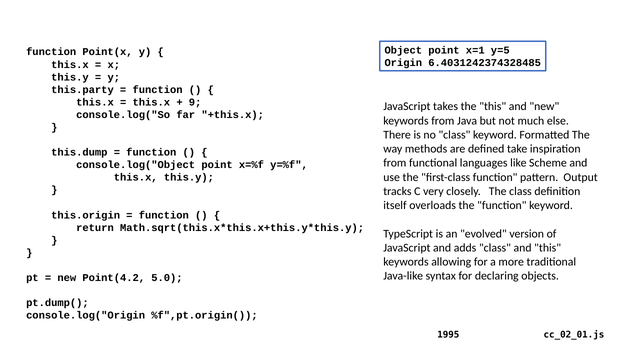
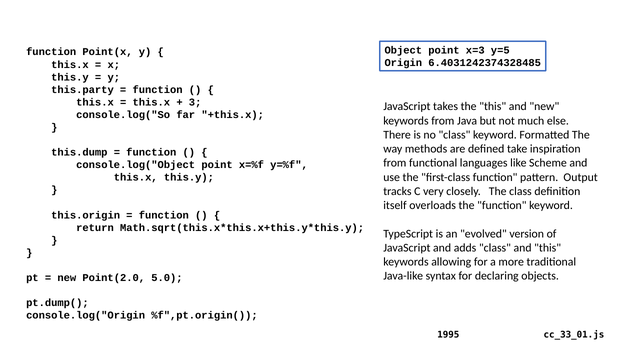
x=1: x=1 -> x=3
9: 9 -> 3
Point(4.2: Point(4.2 -> Point(2.0
cc_02_01.js: cc_02_01.js -> cc_33_01.js
